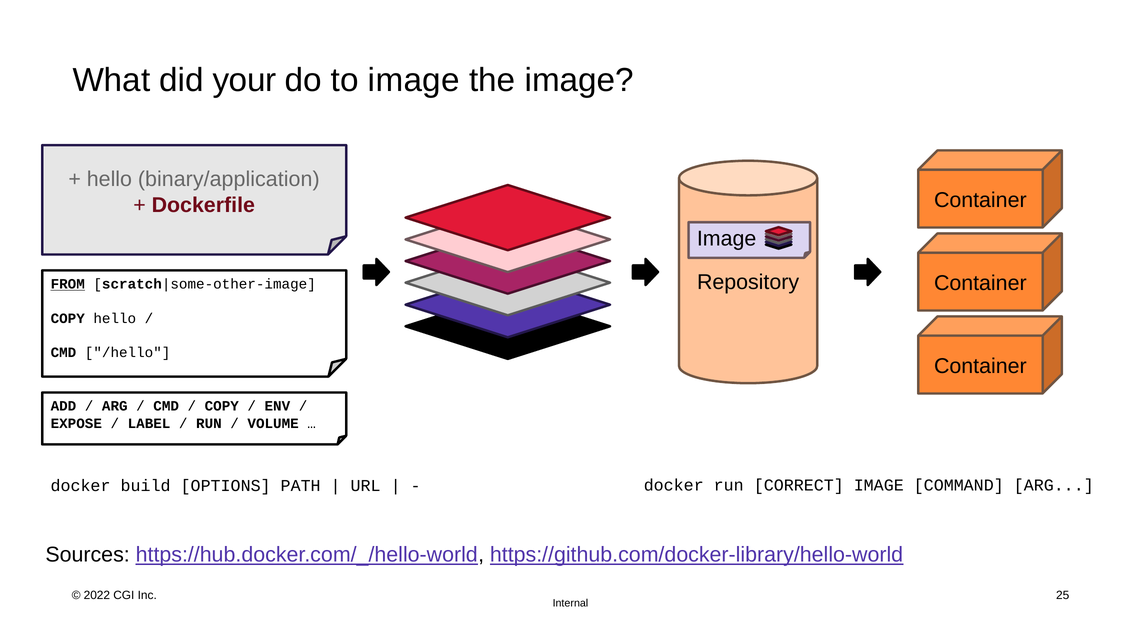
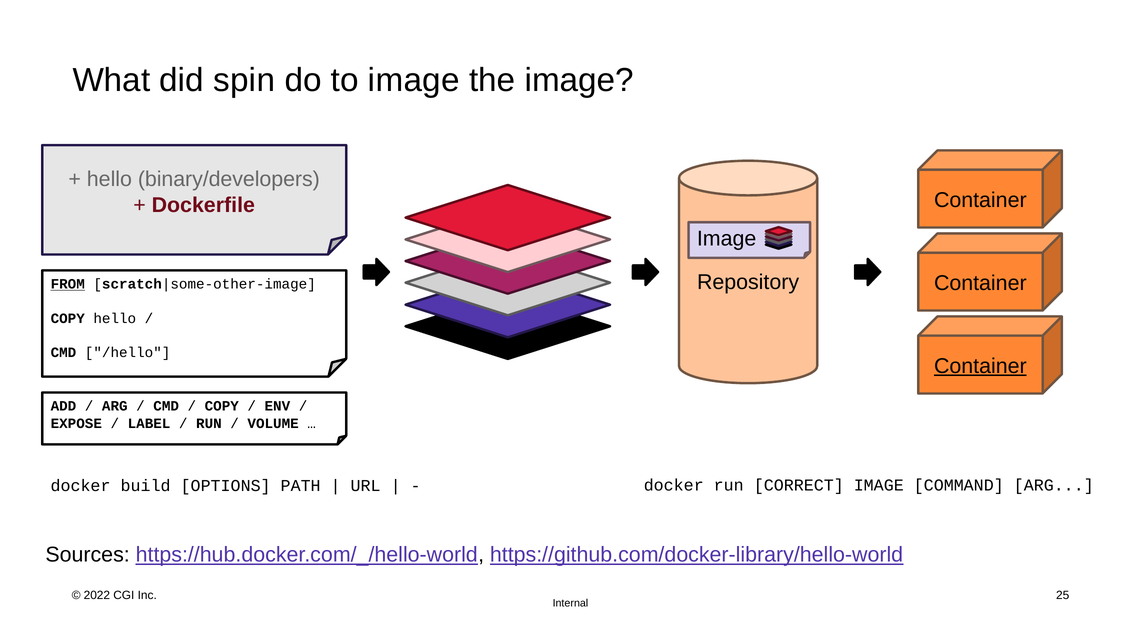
your: your -> spin
binary/application: binary/application -> binary/developers
Container at (980, 366) underline: none -> present
